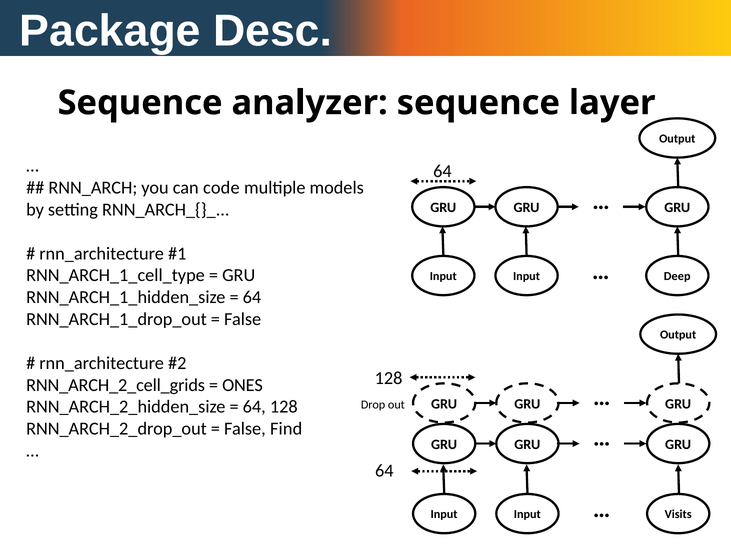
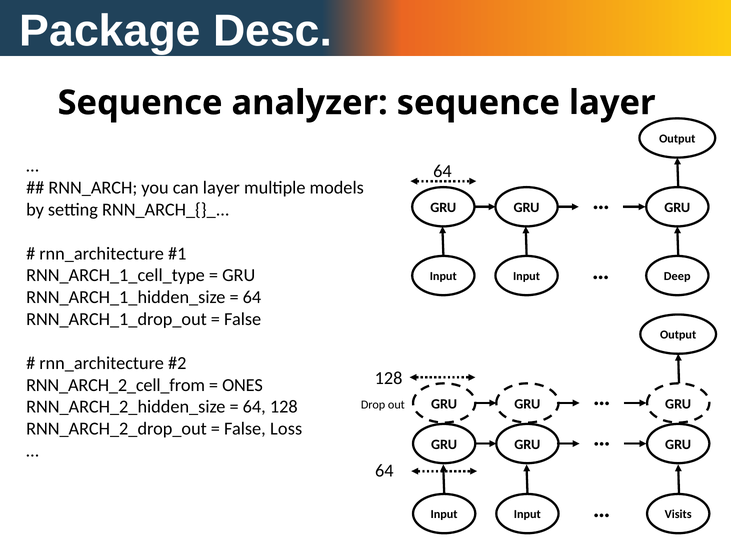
can code: code -> layer
RNN_ARCH_2_cell_grids: RNN_ARCH_2_cell_grids -> RNN_ARCH_2_cell_from
Find: Find -> Loss
